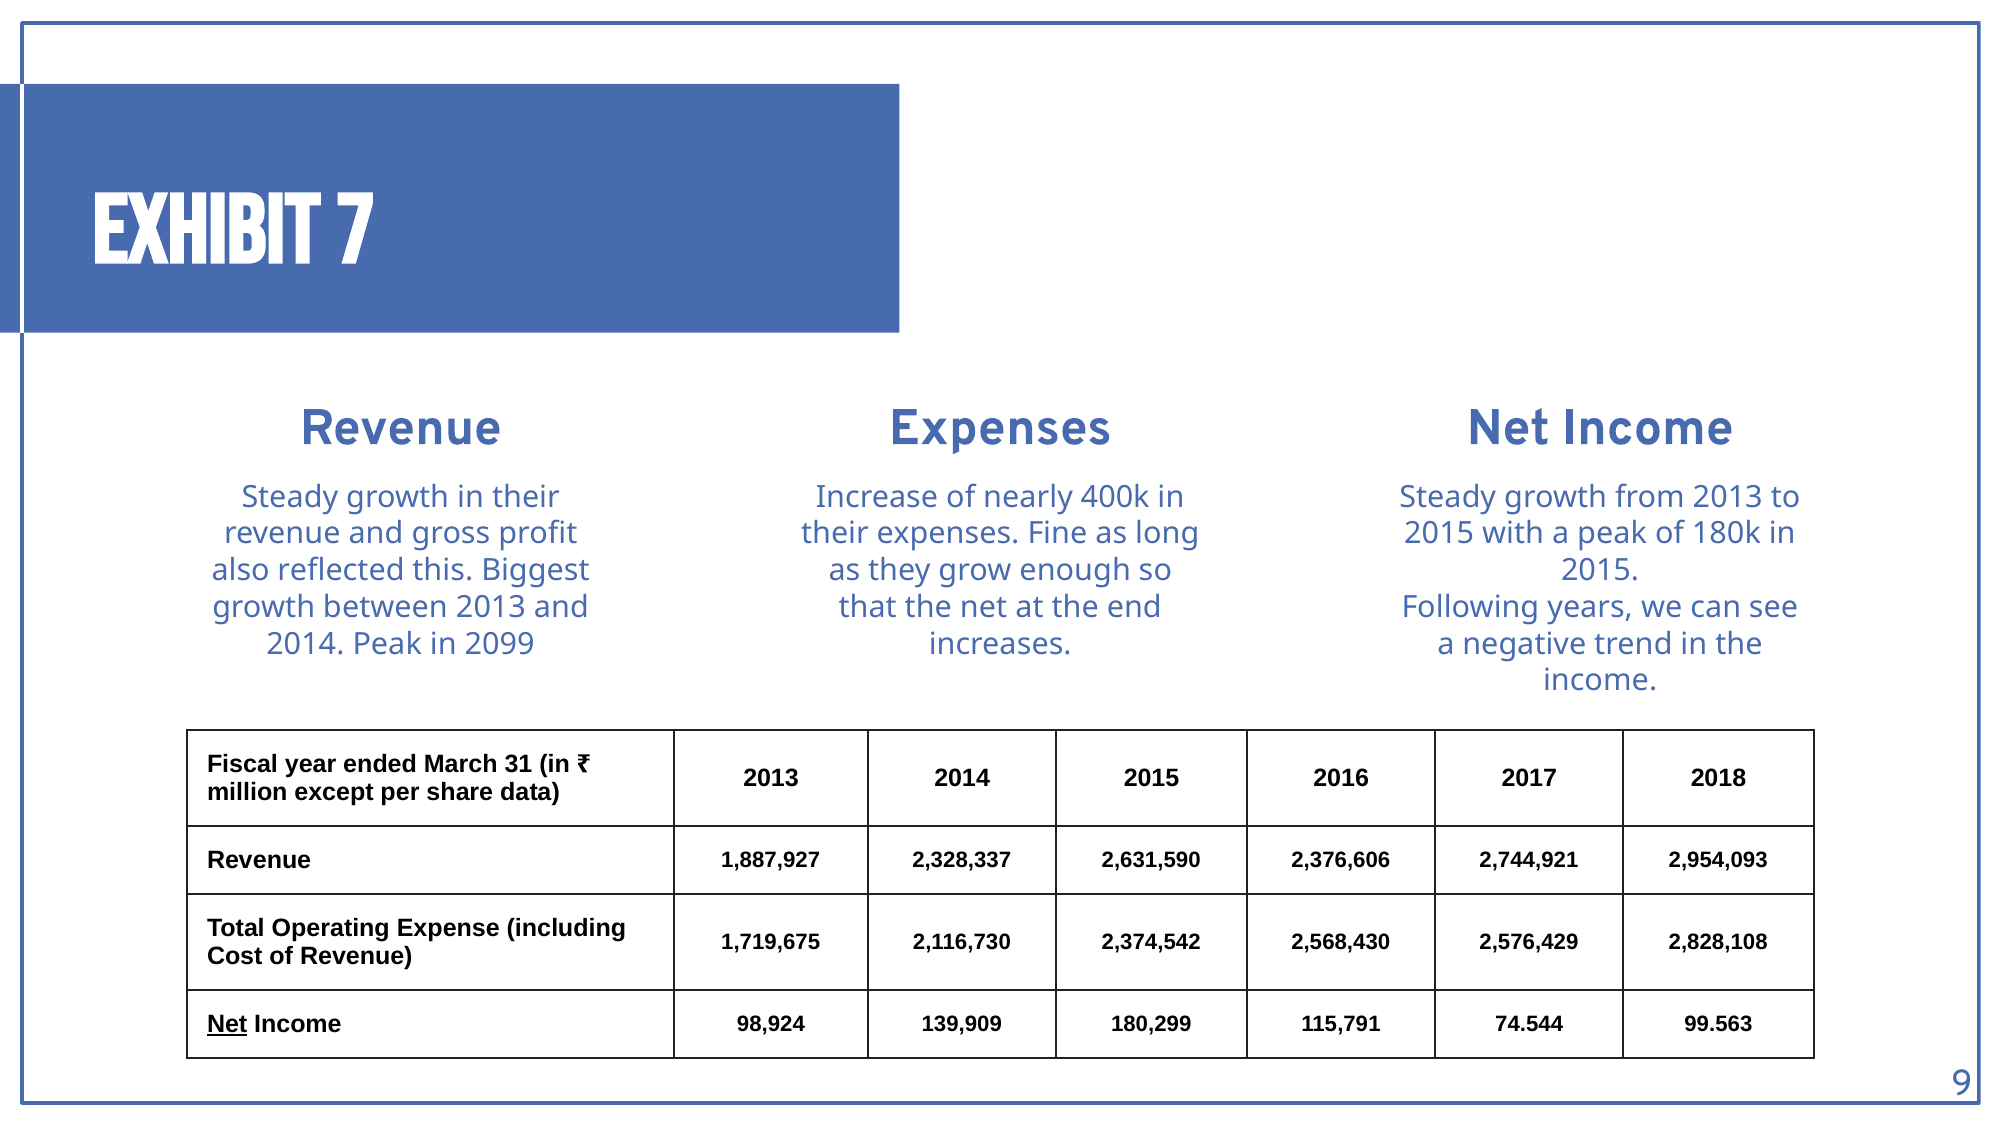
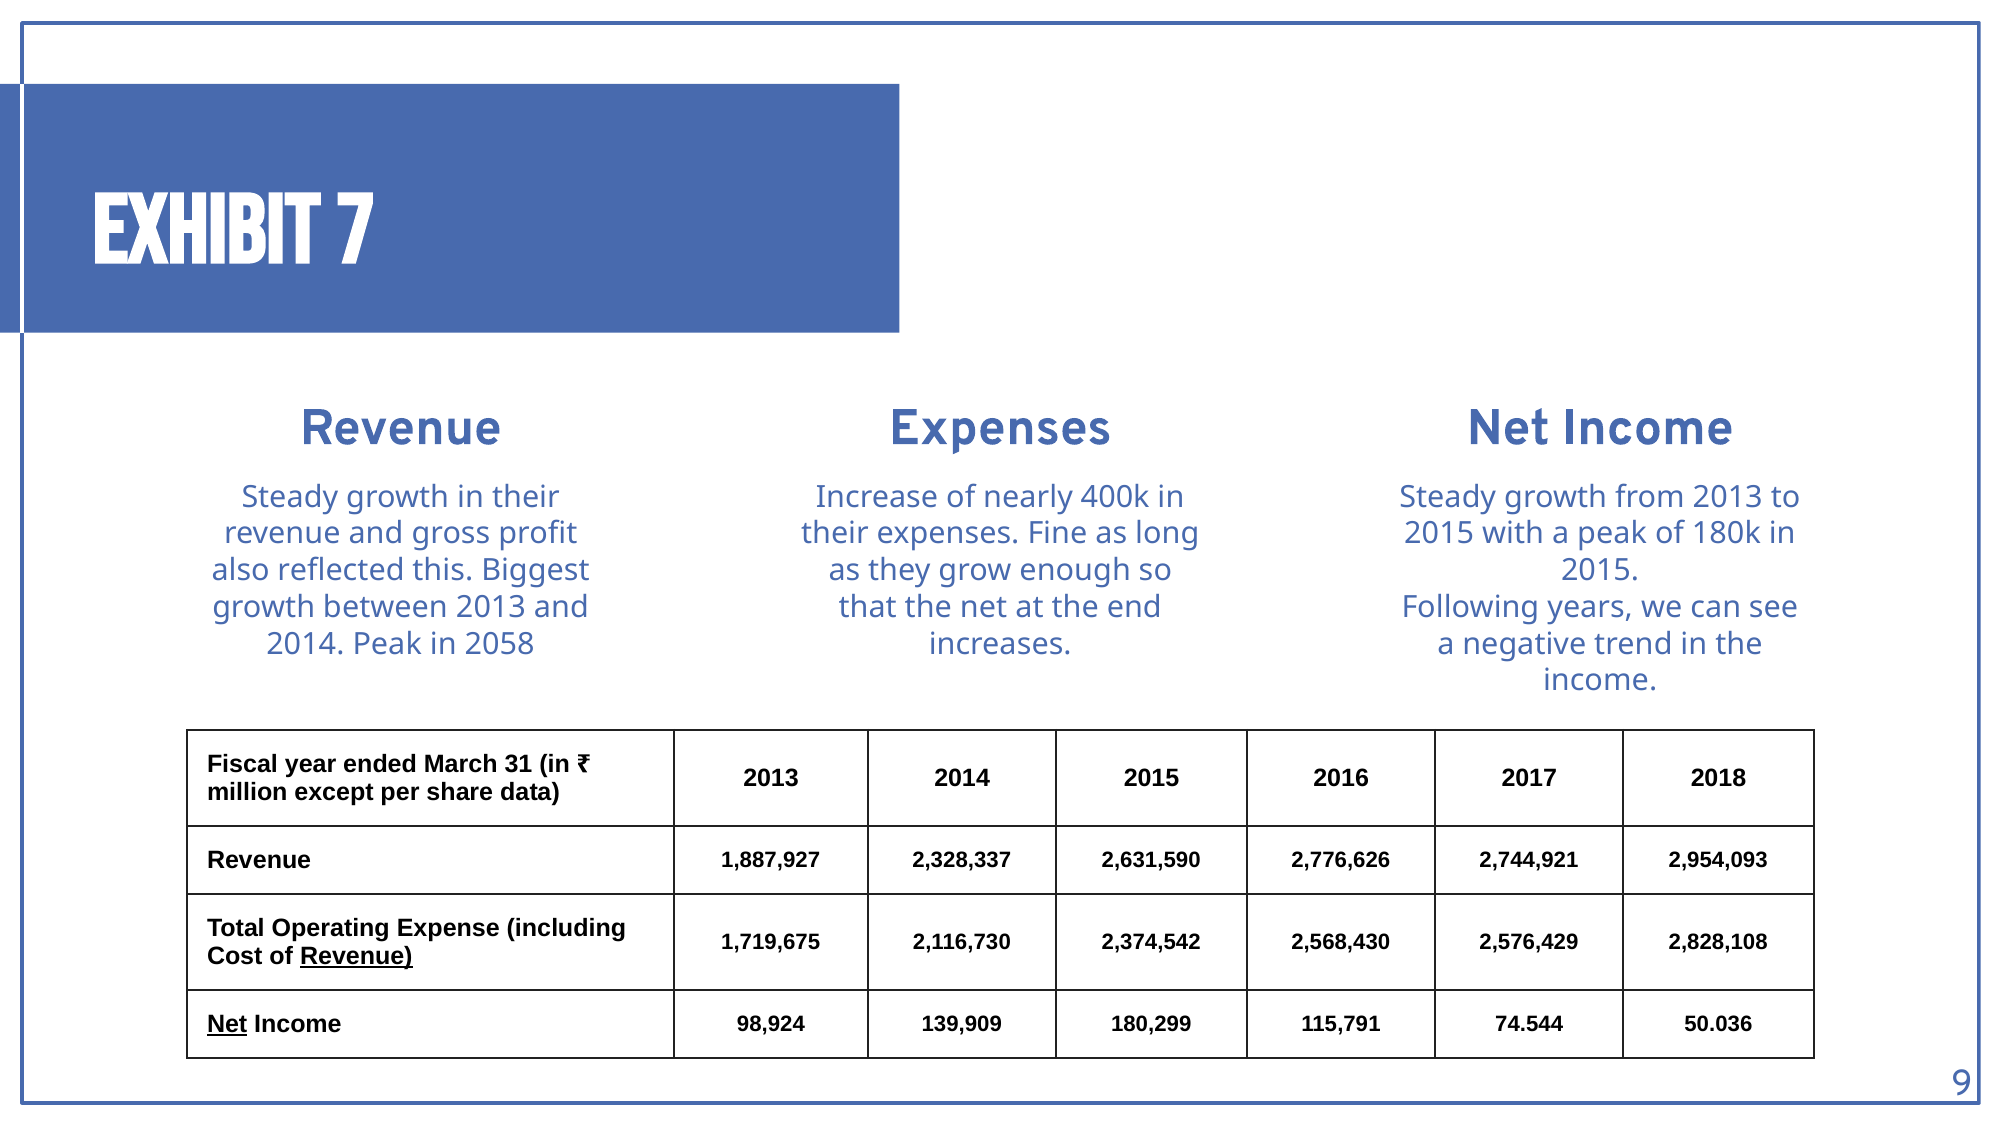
2099: 2099 -> 2058
2,376,606: 2,376,606 -> 2,776,626
Revenue at (356, 956) underline: none -> present
99.563: 99.563 -> 50.036
